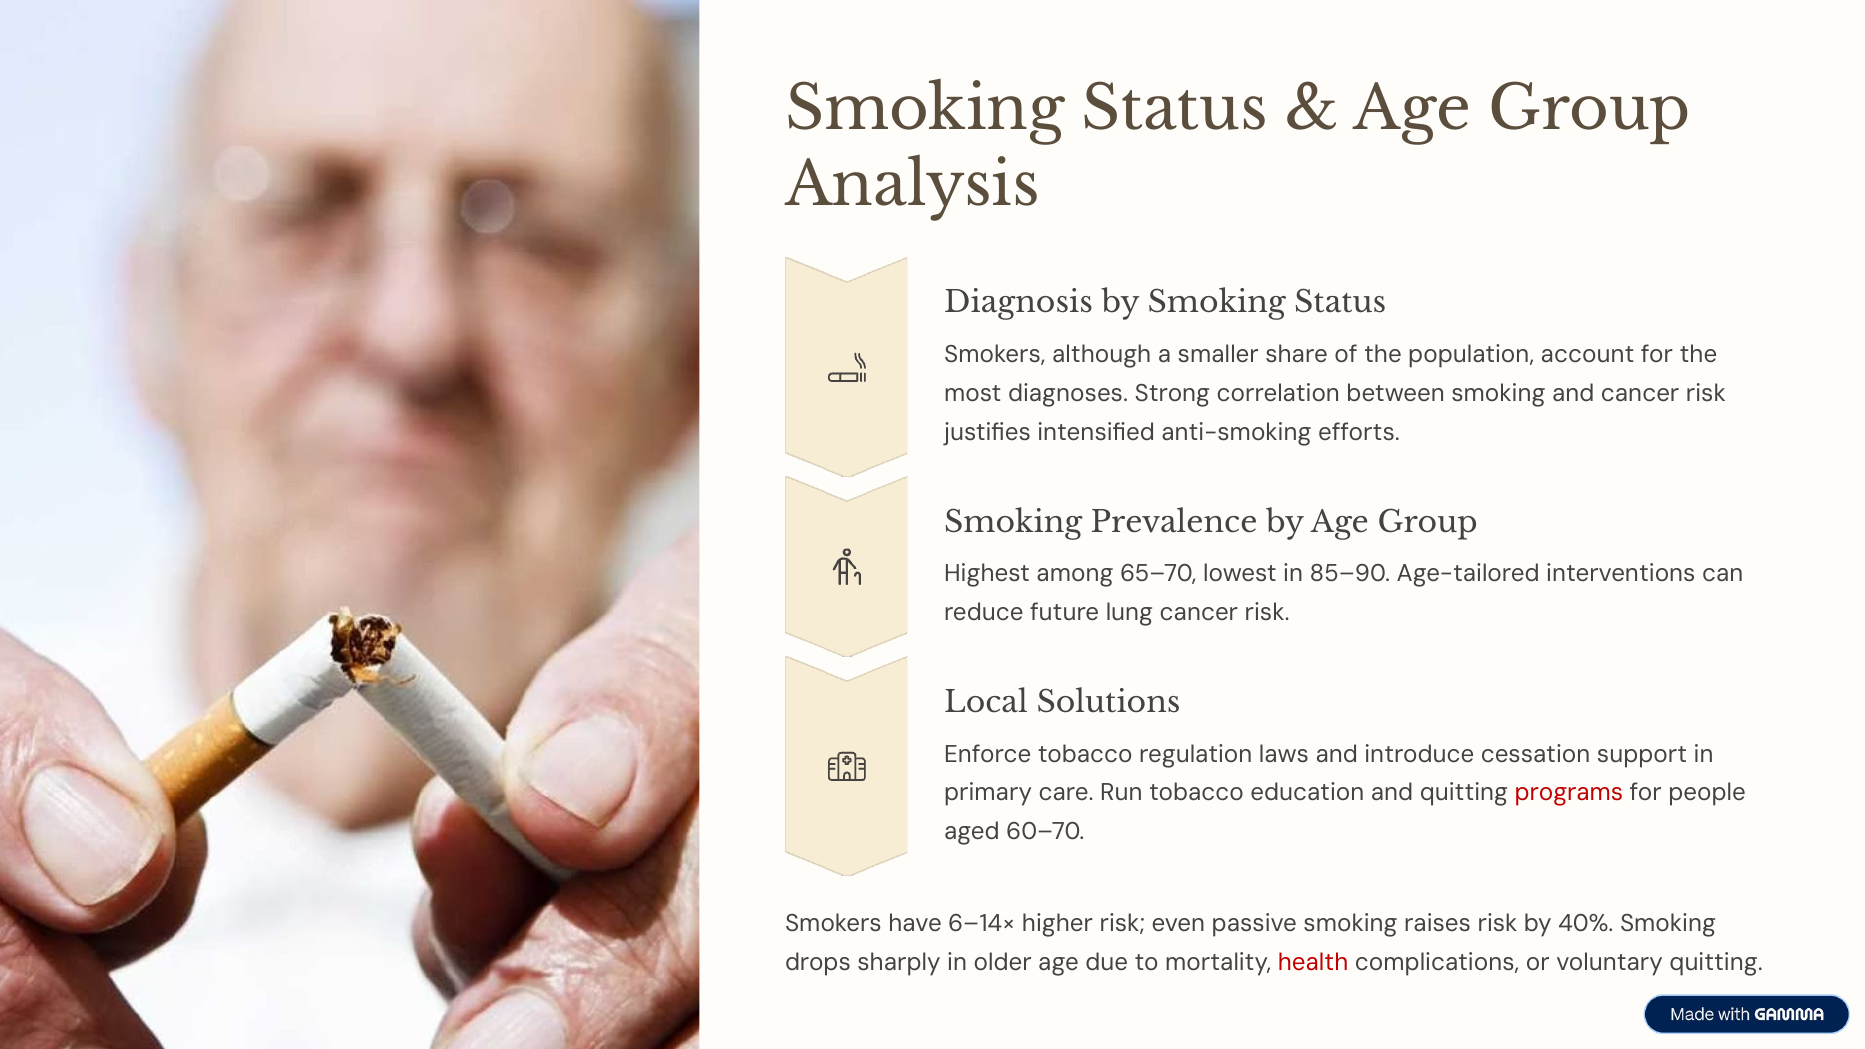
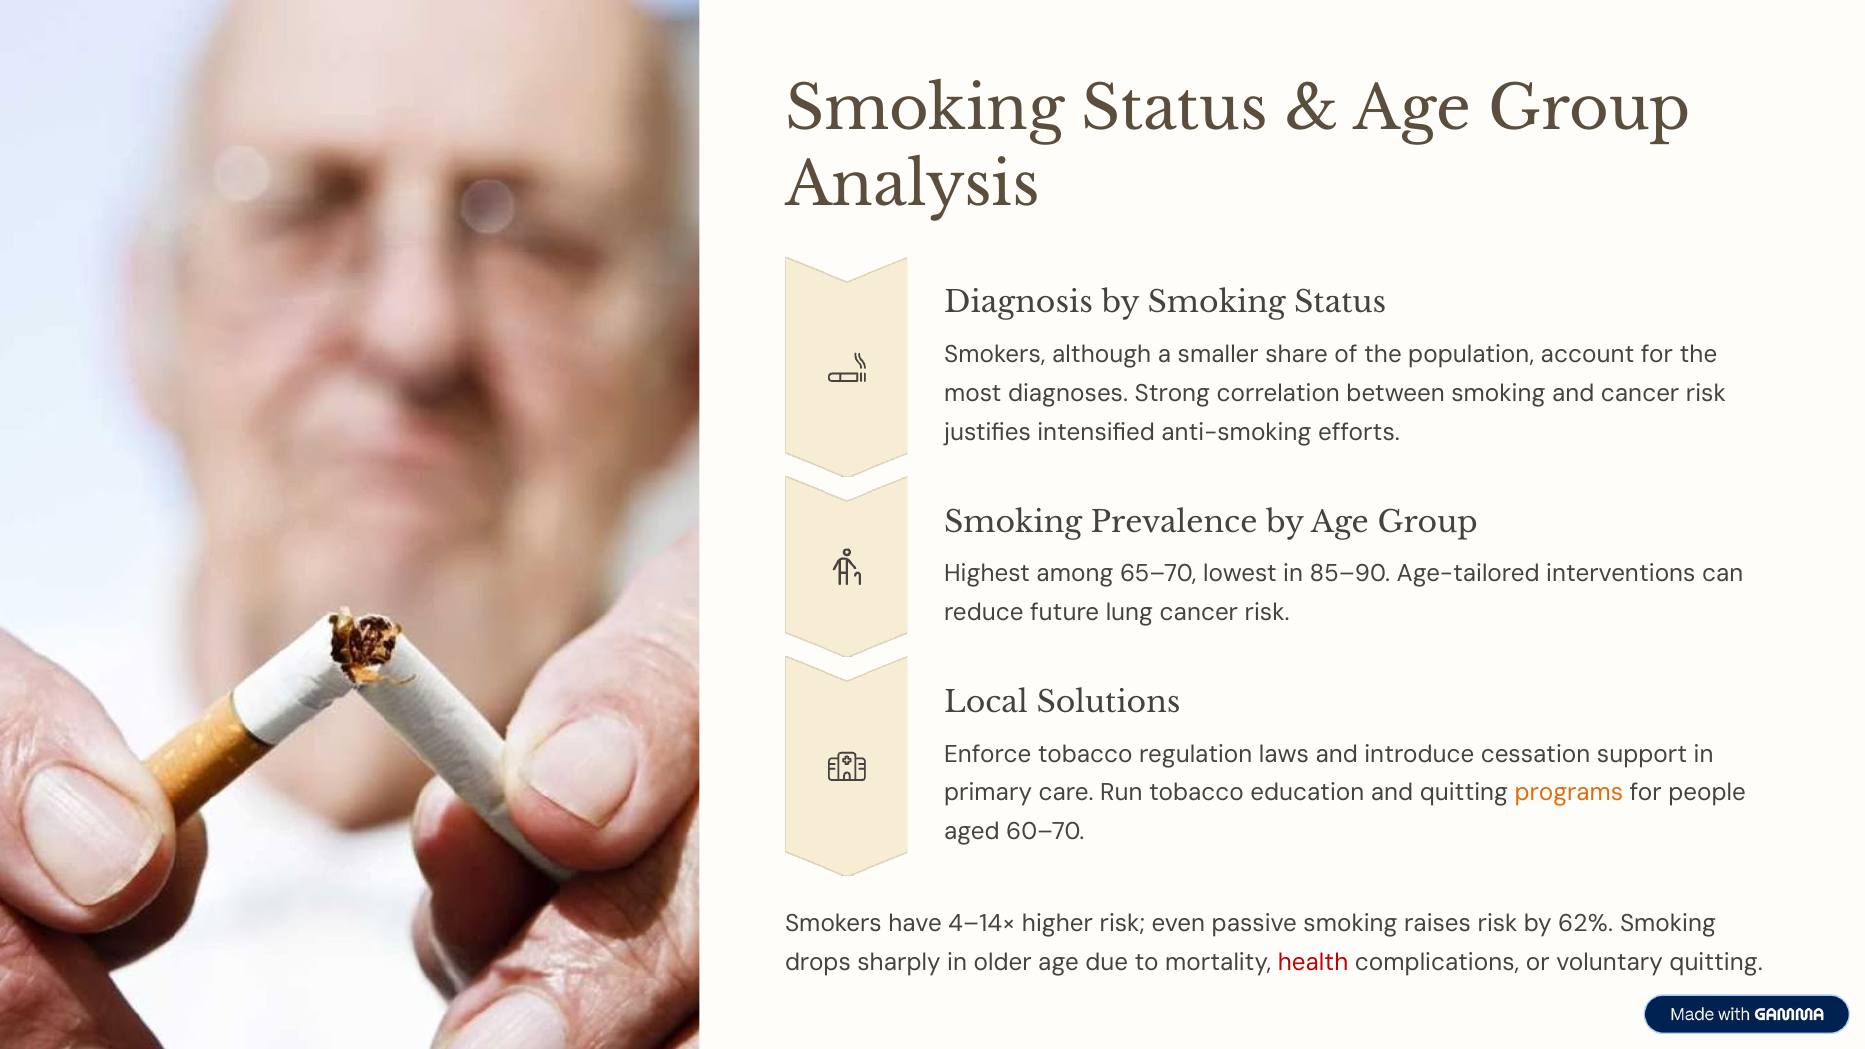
programs colour: red -> orange
6–14×: 6–14× -> 4–14×
40%: 40% -> 62%
